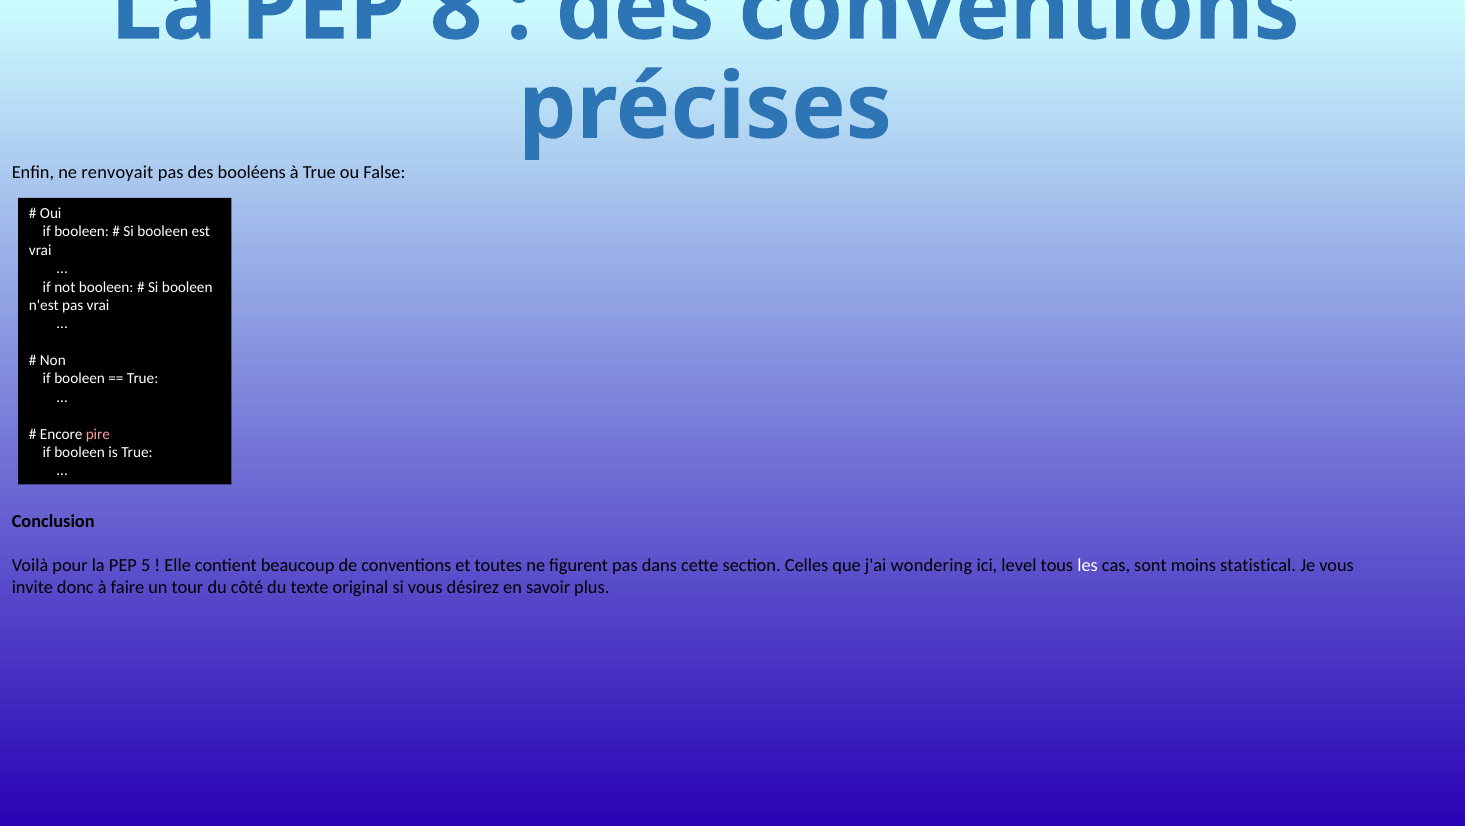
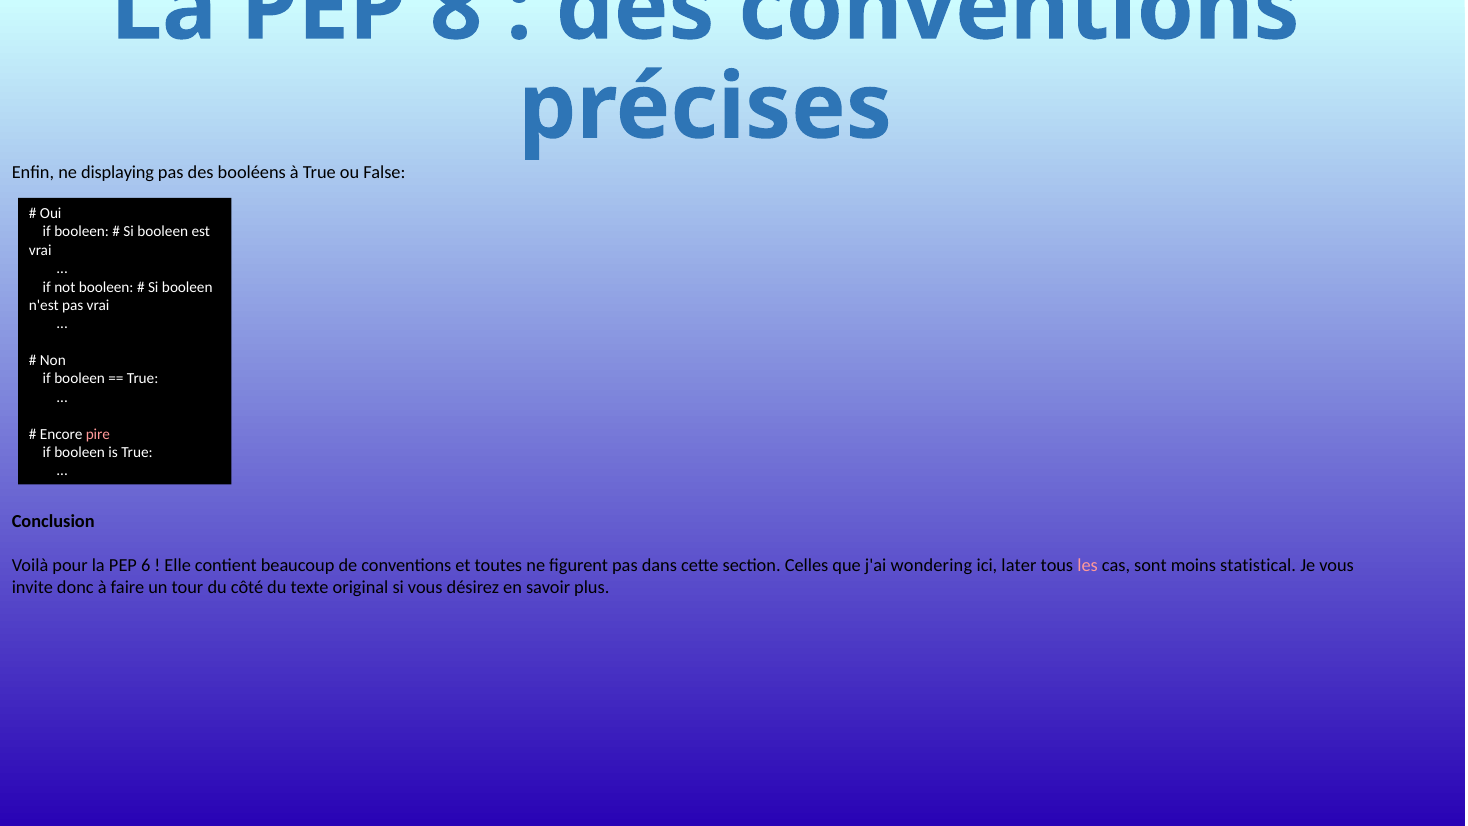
renvoyait: renvoyait -> displaying
5: 5 -> 6
level: level -> later
les colour: white -> pink
